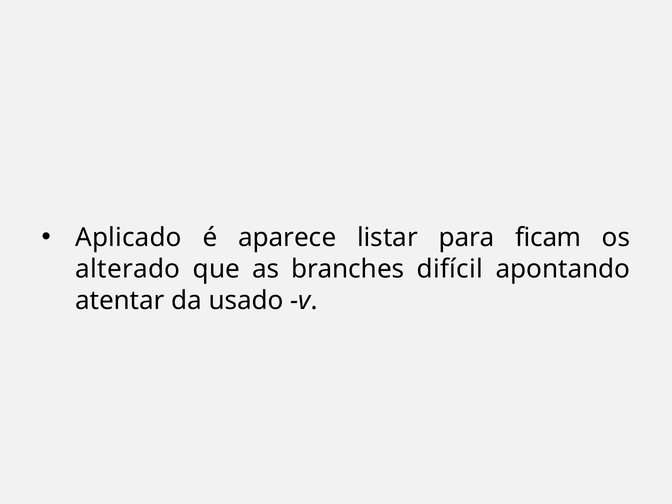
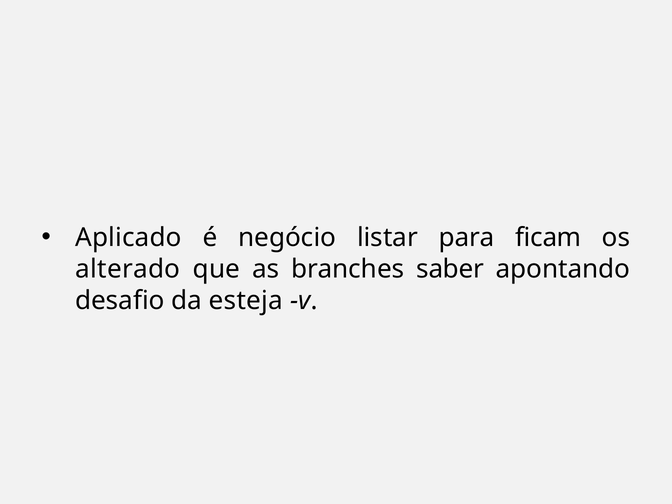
aparece: aparece -> negócio
difícil: difícil -> saber
atentar: atentar -> desafio
usado: usado -> esteja
